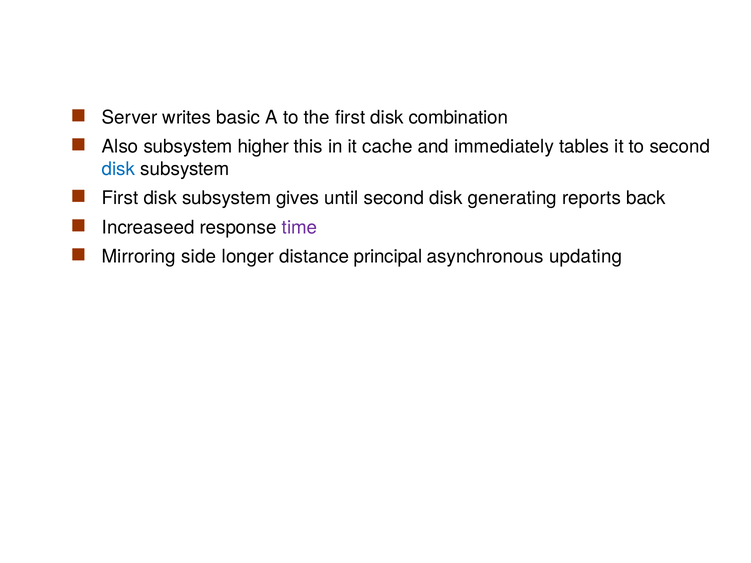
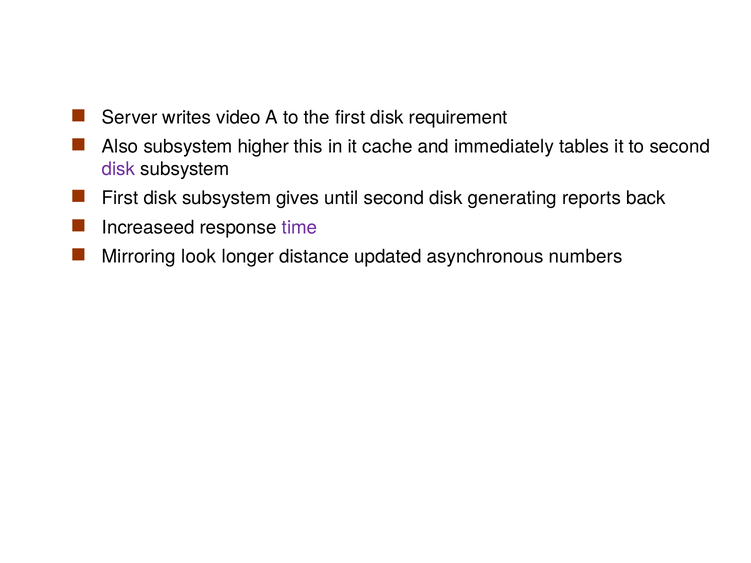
basic: basic -> video
combination: combination -> requirement
disk at (119, 169) colour: blue -> purple
side: side -> look
principal: principal -> updated
updating: updating -> numbers
